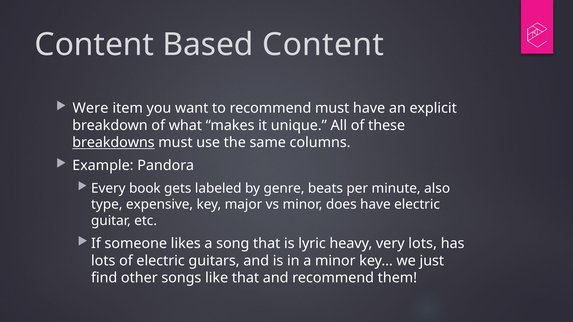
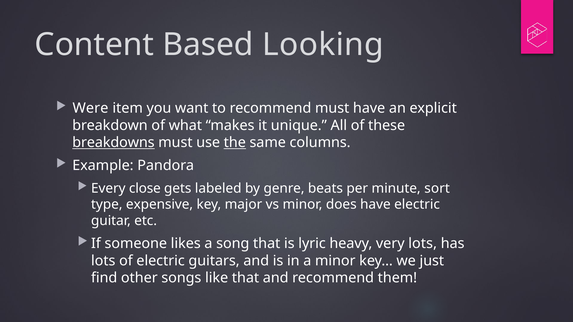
Based Content: Content -> Looking
the underline: none -> present
book: book -> close
also: also -> sort
